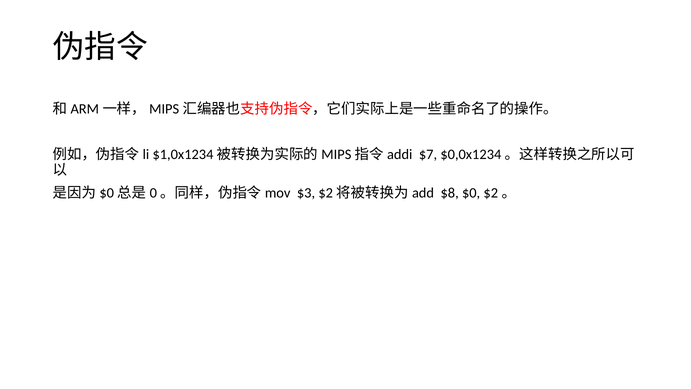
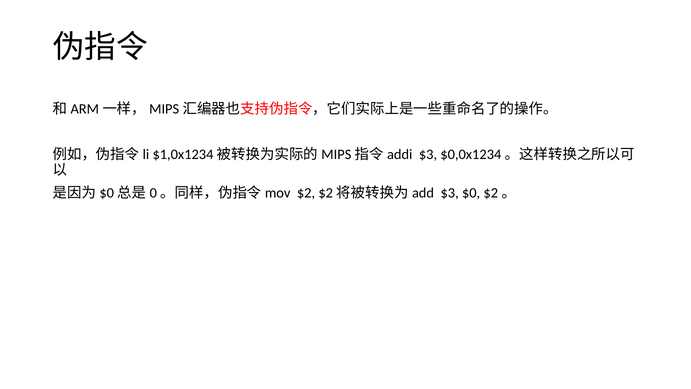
$7 at (428, 154): $7 -> $3
$3: $3 -> $2
$8 at (450, 193): $8 -> $3
